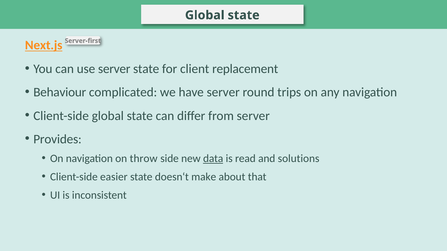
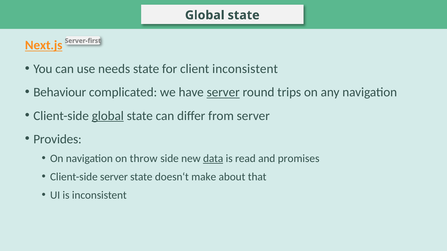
use server: server -> needs
client replacement: replacement -> inconsistent
server at (223, 92) underline: none -> present
global at (108, 116) underline: none -> present
solutions: solutions -> promises
Client-side easier: easier -> server
